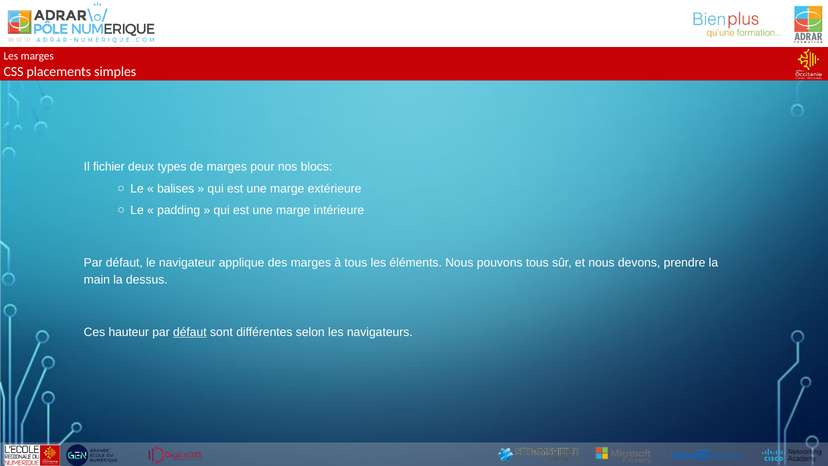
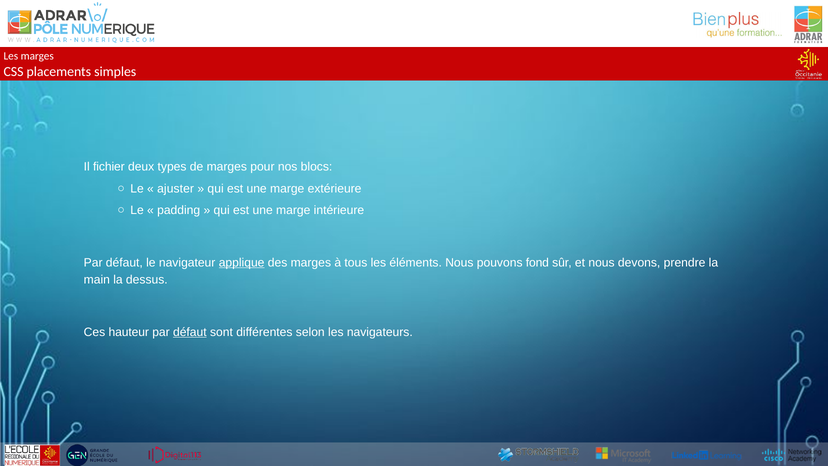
balises: balises -> ajuster
applique underline: none -> present
pouvons tous: tous -> fond
